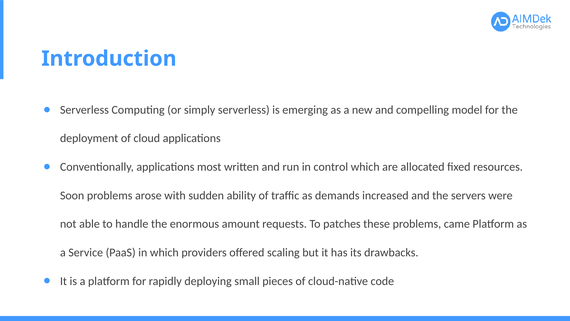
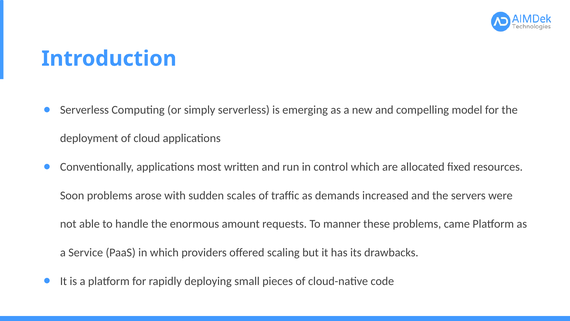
ability: ability -> scales
patches: patches -> manner
